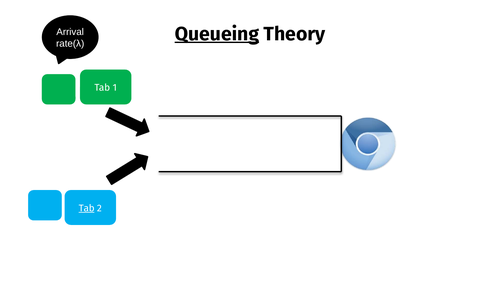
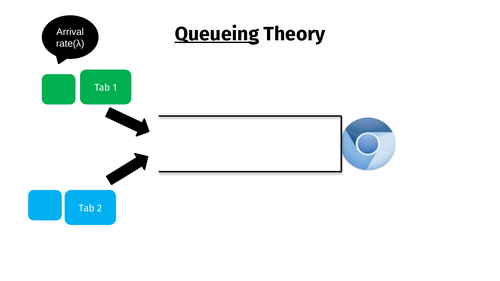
Tab at (87, 208) underline: present -> none
